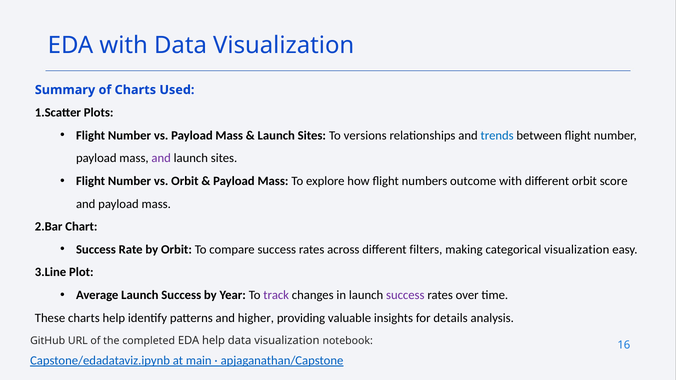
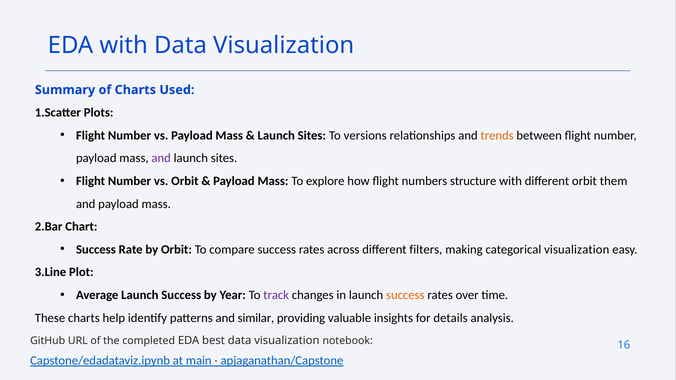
trends colour: blue -> orange
outcome: outcome -> structure
score: score -> them
success at (405, 295) colour: purple -> orange
higher: higher -> similar
EDA help: help -> best
